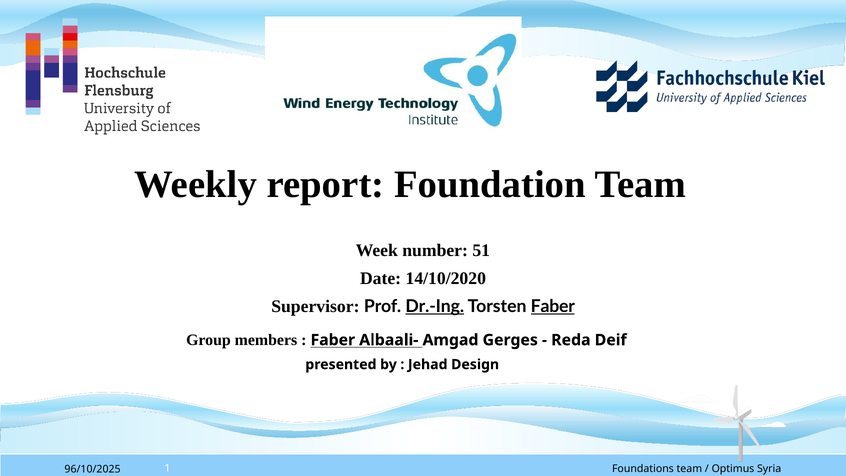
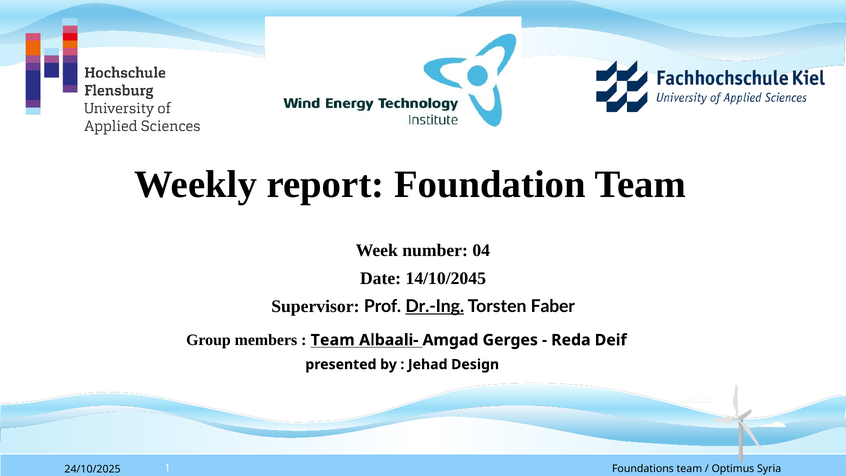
51: 51 -> 04
14/10/2020: 14/10/2020 -> 14/10/2045
Faber at (553, 306) underline: present -> none
Faber at (333, 340): Faber -> Team
96/10/2025: 96/10/2025 -> 24/10/2025
